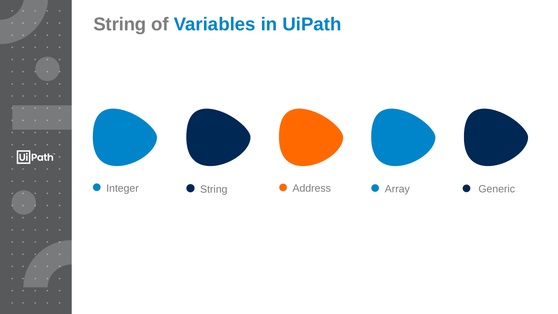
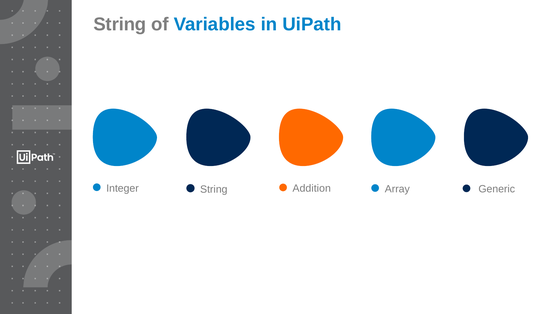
Address: Address -> Addition
